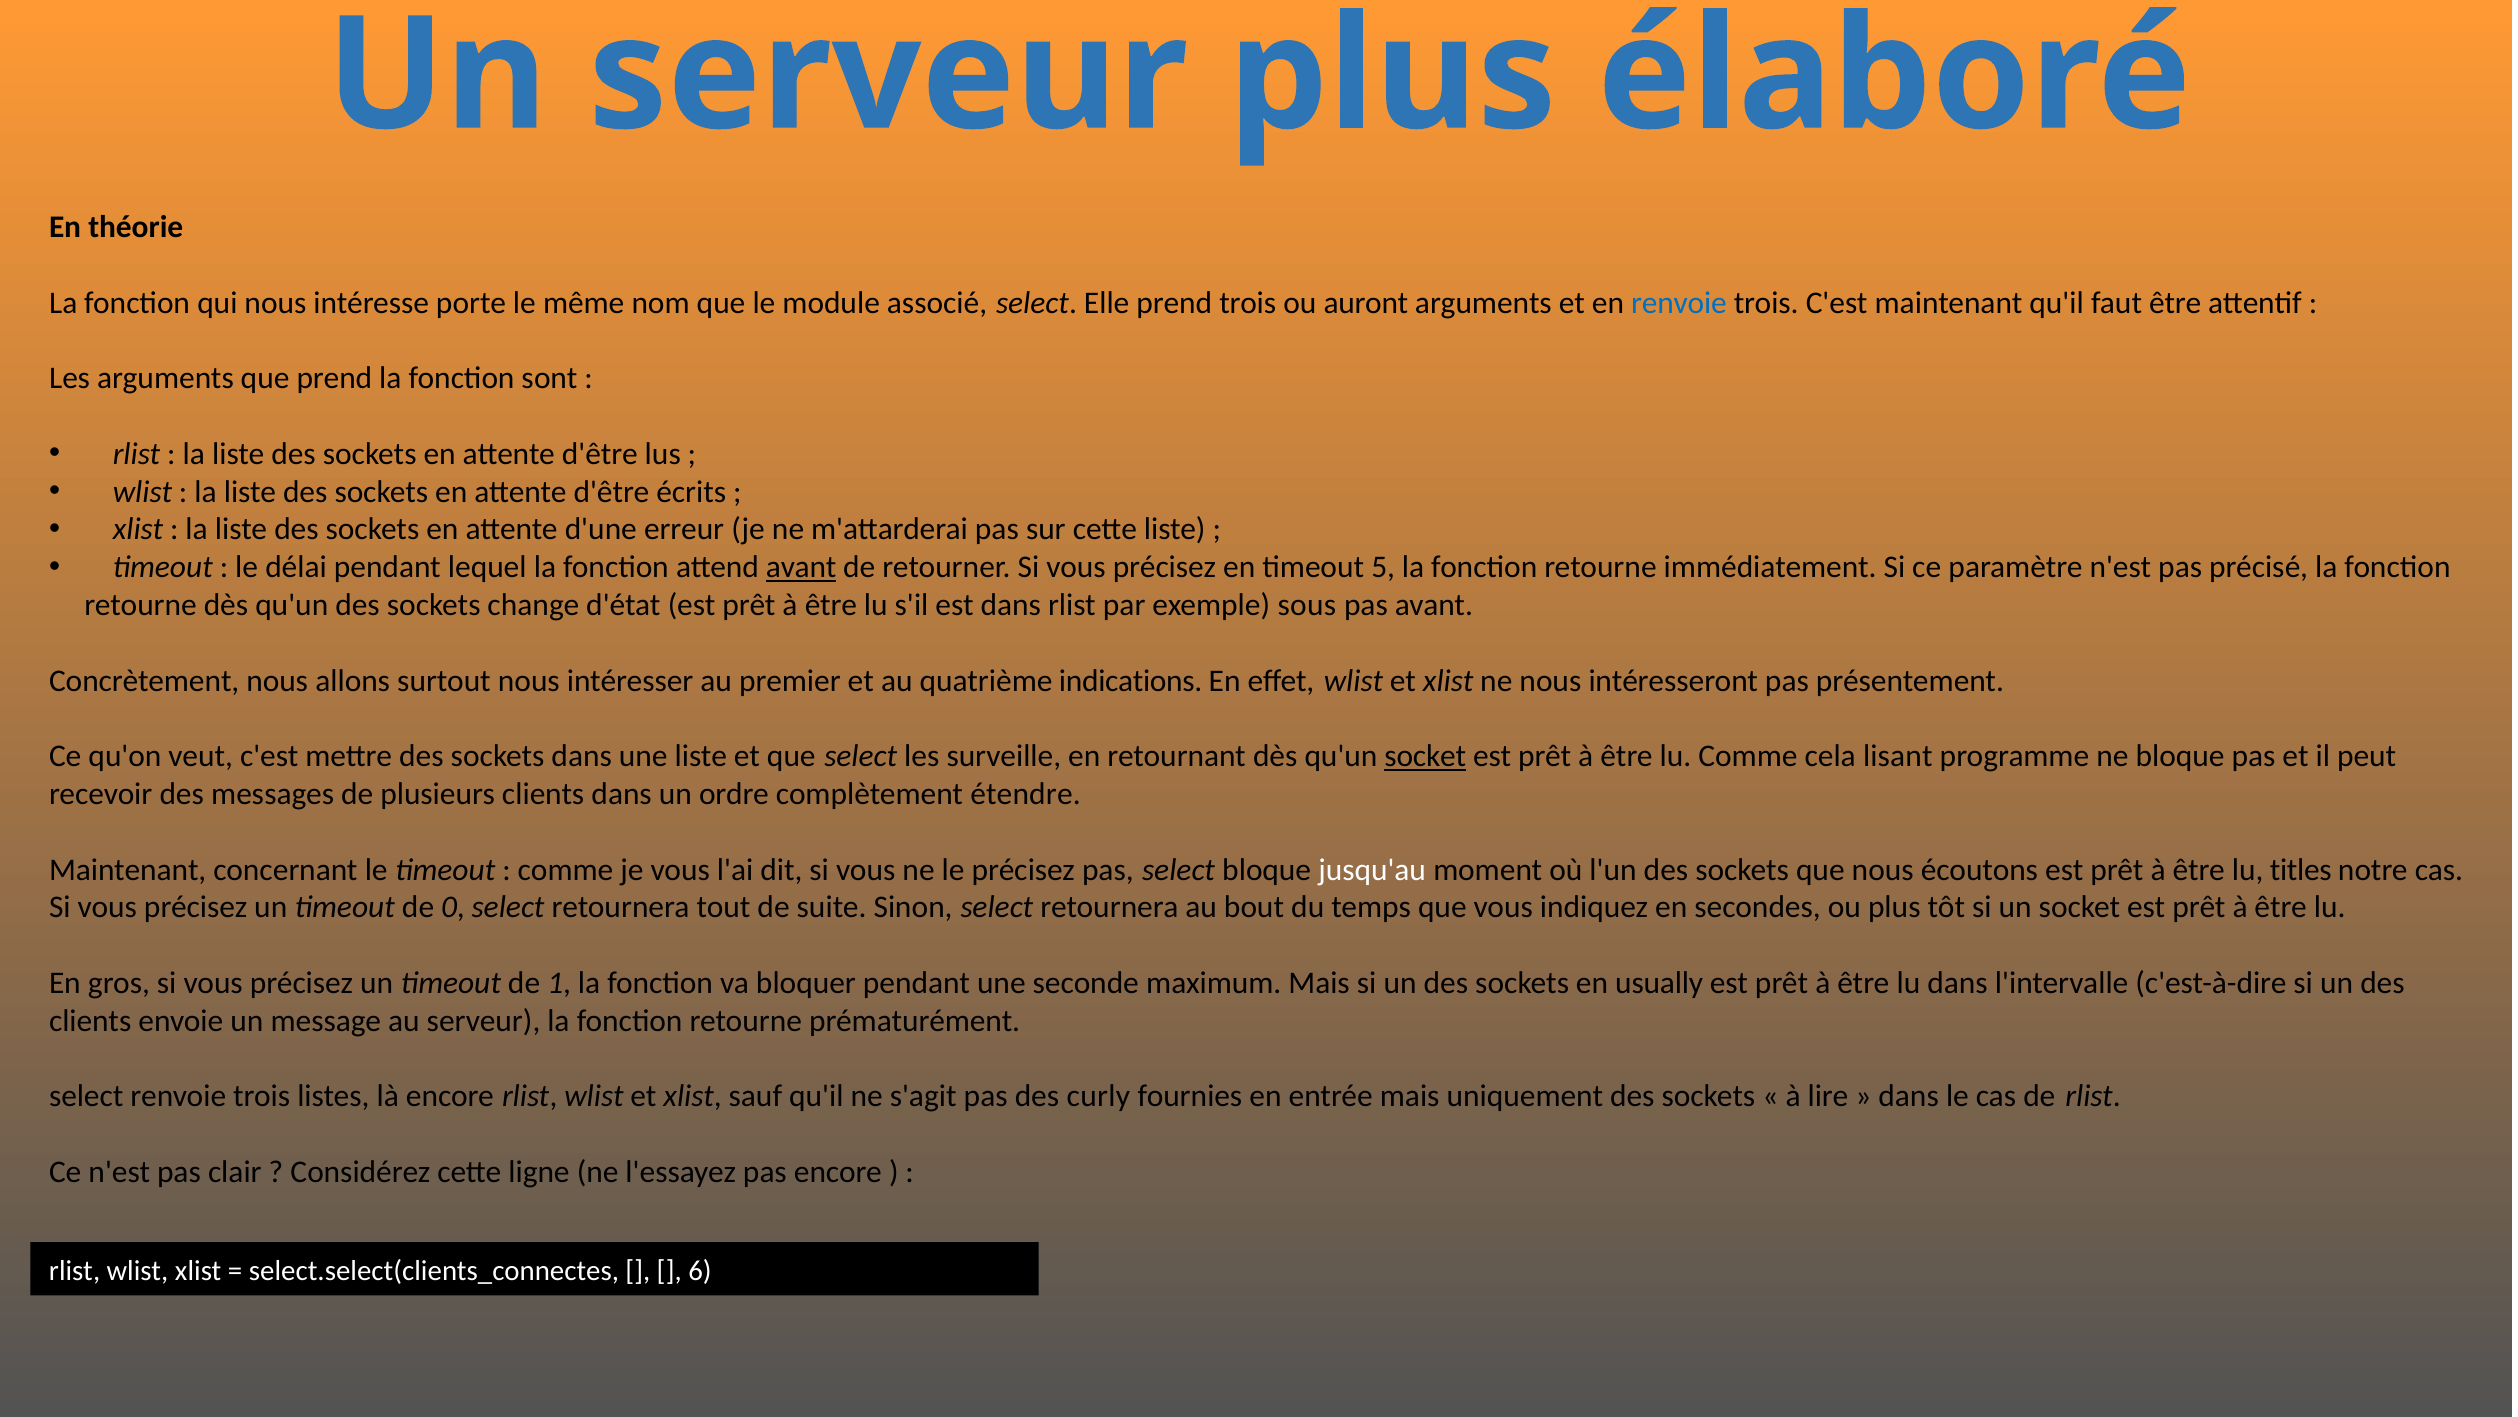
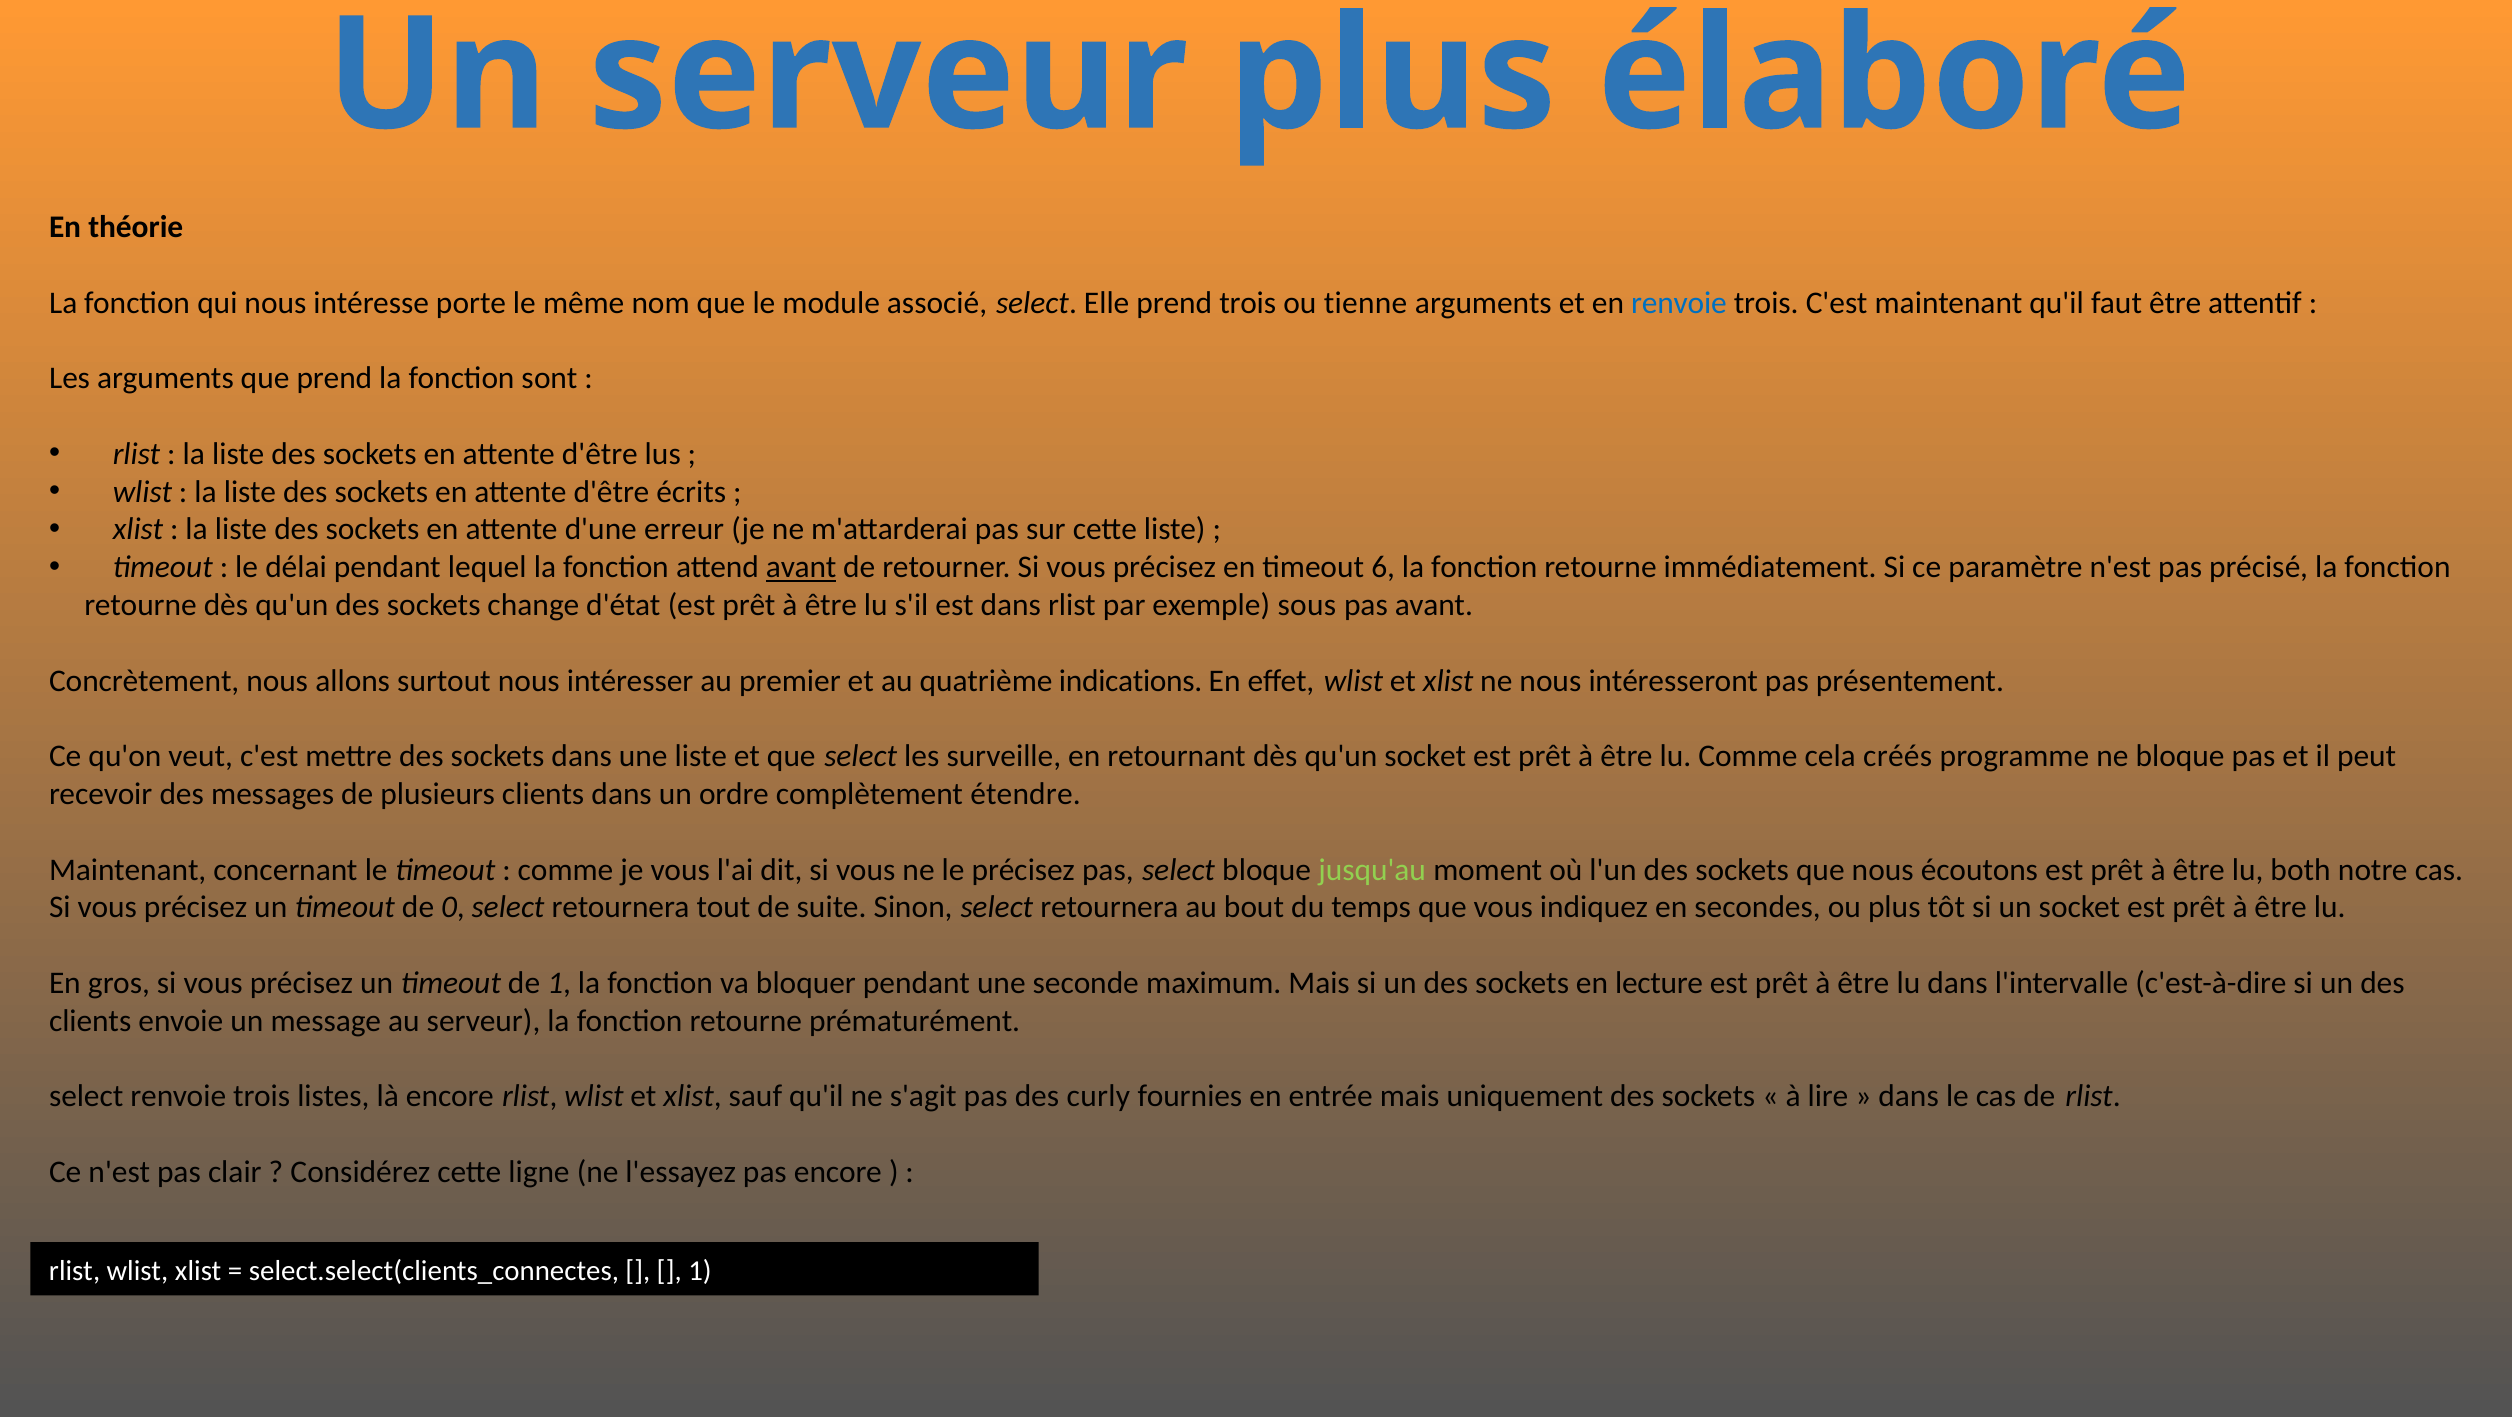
auront: auront -> tienne
5: 5 -> 6
socket at (1425, 756) underline: present -> none
lisant: lisant -> créés
jusqu'au colour: white -> light green
titles: titles -> both
usually: usually -> lecture
6 at (700, 1270): 6 -> 1
